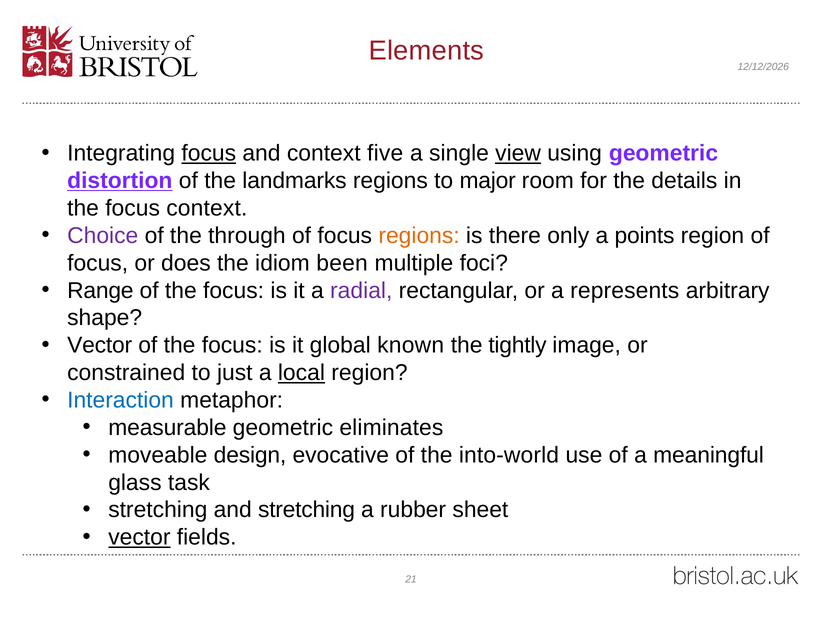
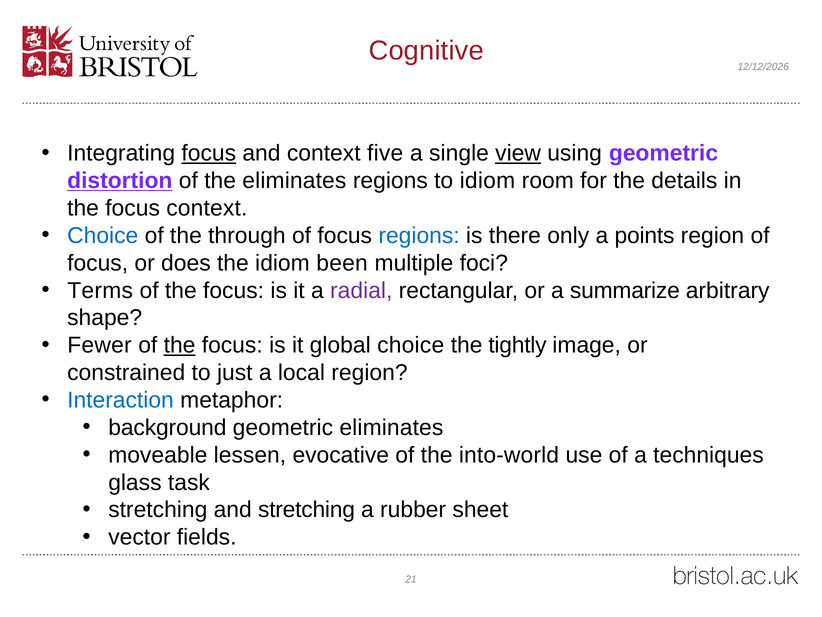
Elements: Elements -> Cognitive
the landmarks: landmarks -> eliminates
to major: major -> idiom
Choice at (103, 235) colour: purple -> blue
regions at (419, 235) colour: orange -> blue
Range: Range -> Terms
represents: represents -> summarize
Vector at (100, 345): Vector -> Fewer
the at (180, 345) underline: none -> present
global known: known -> choice
local underline: present -> none
measurable: measurable -> background
design: design -> lessen
meaningful: meaningful -> techniques
vector at (139, 537) underline: present -> none
